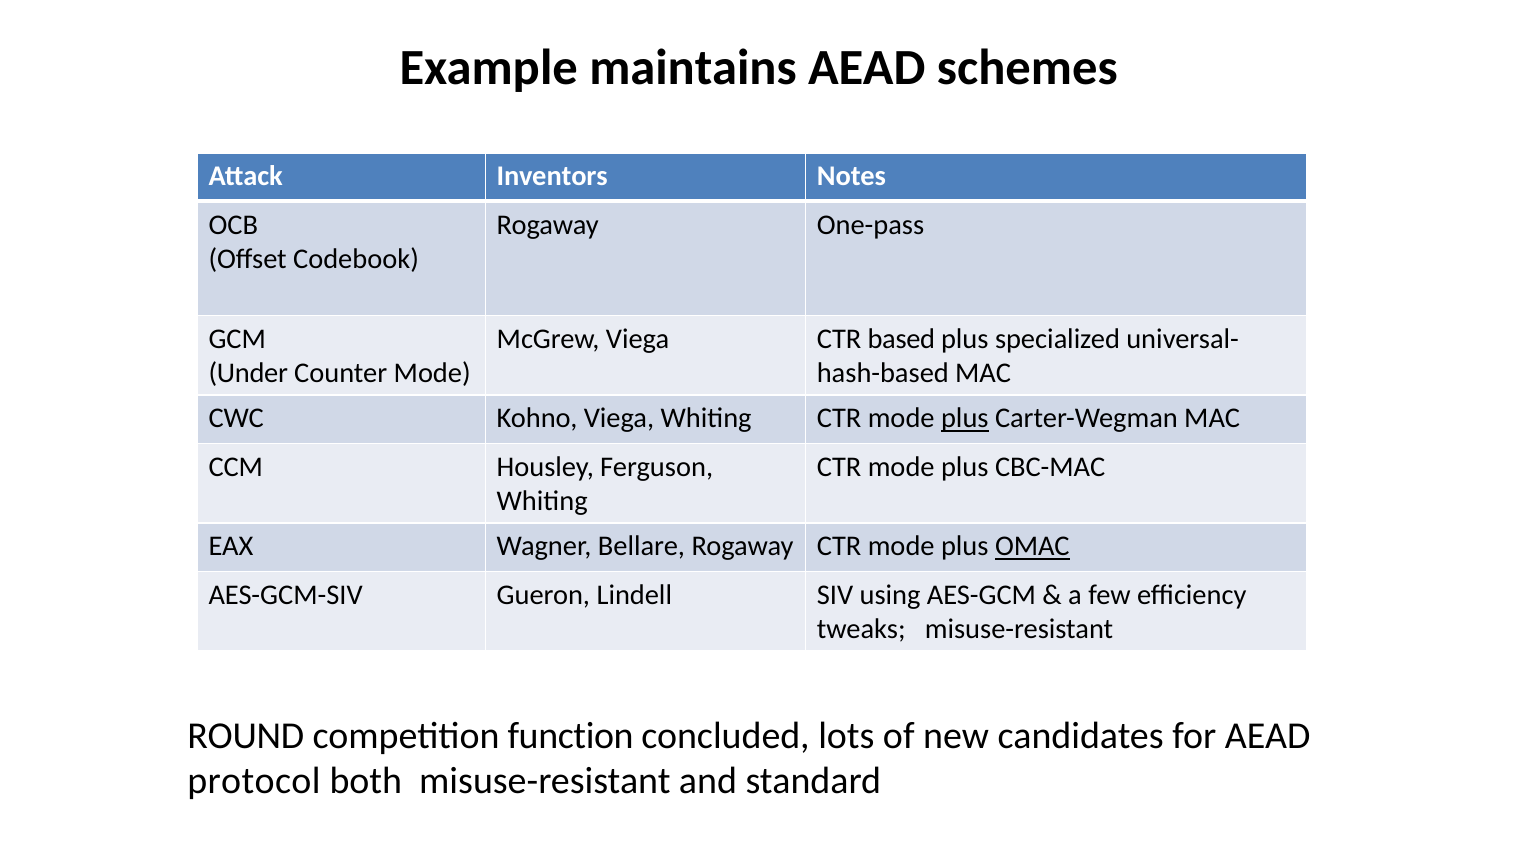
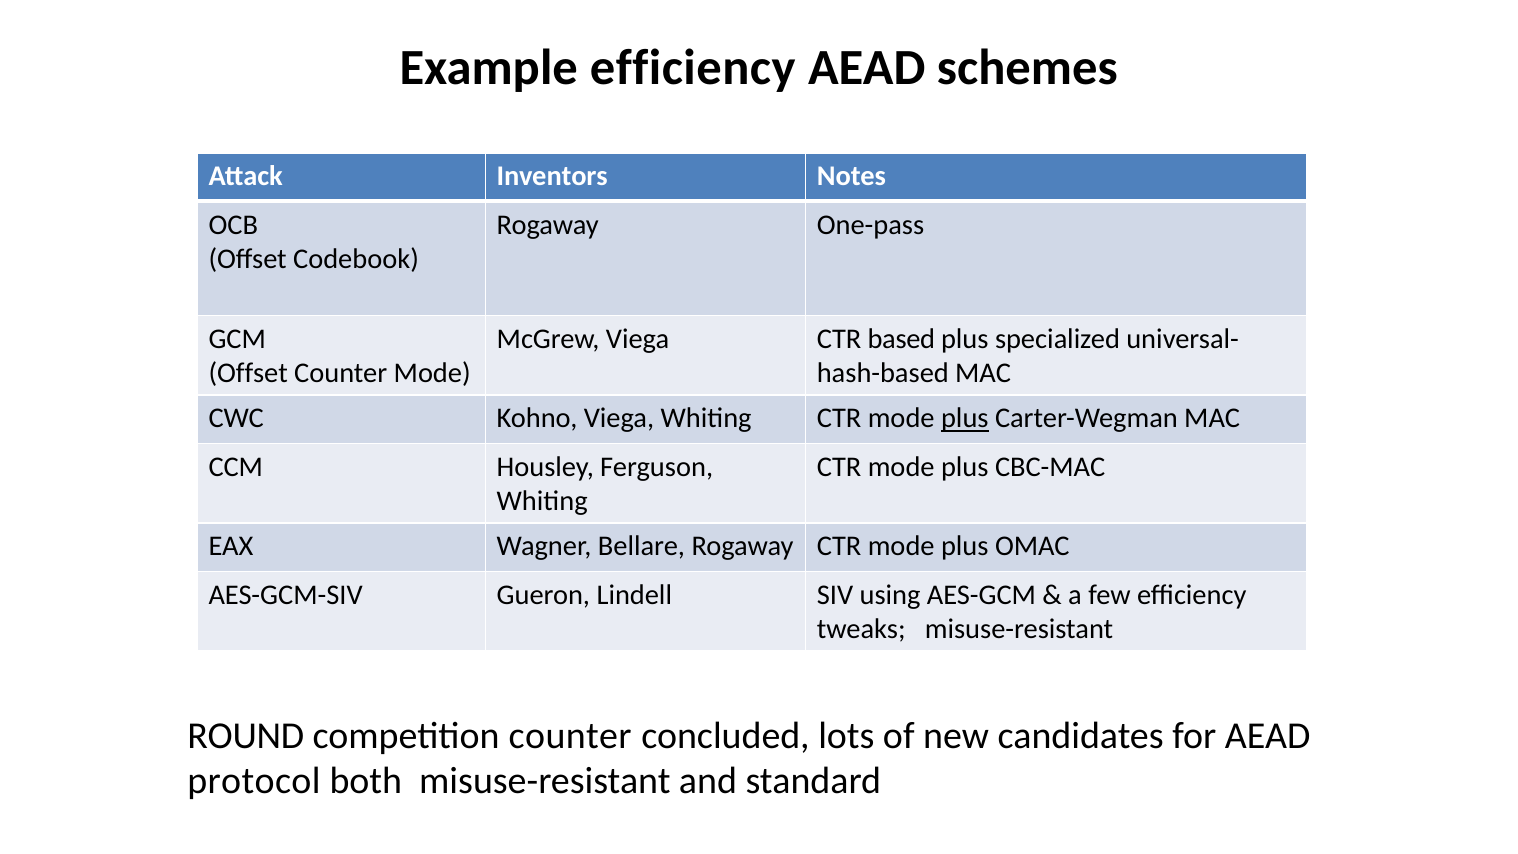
Example maintains: maintains -> efficiency
Under at (248, 373): Under -> Offset
OMAC underline: present -> none
competition function: function -> counter
